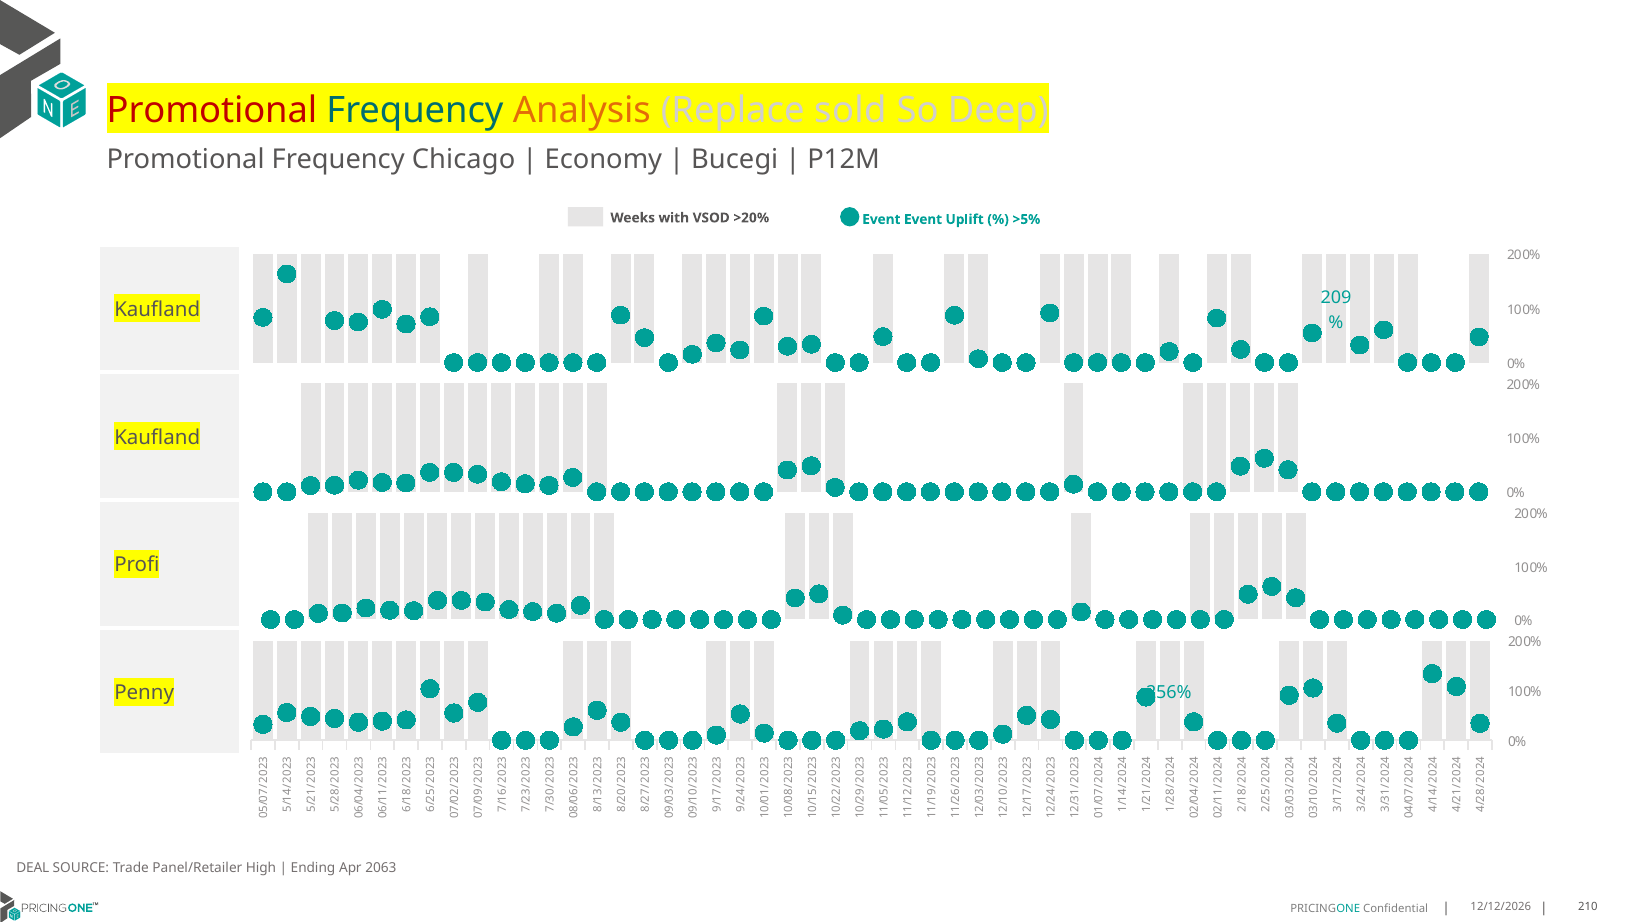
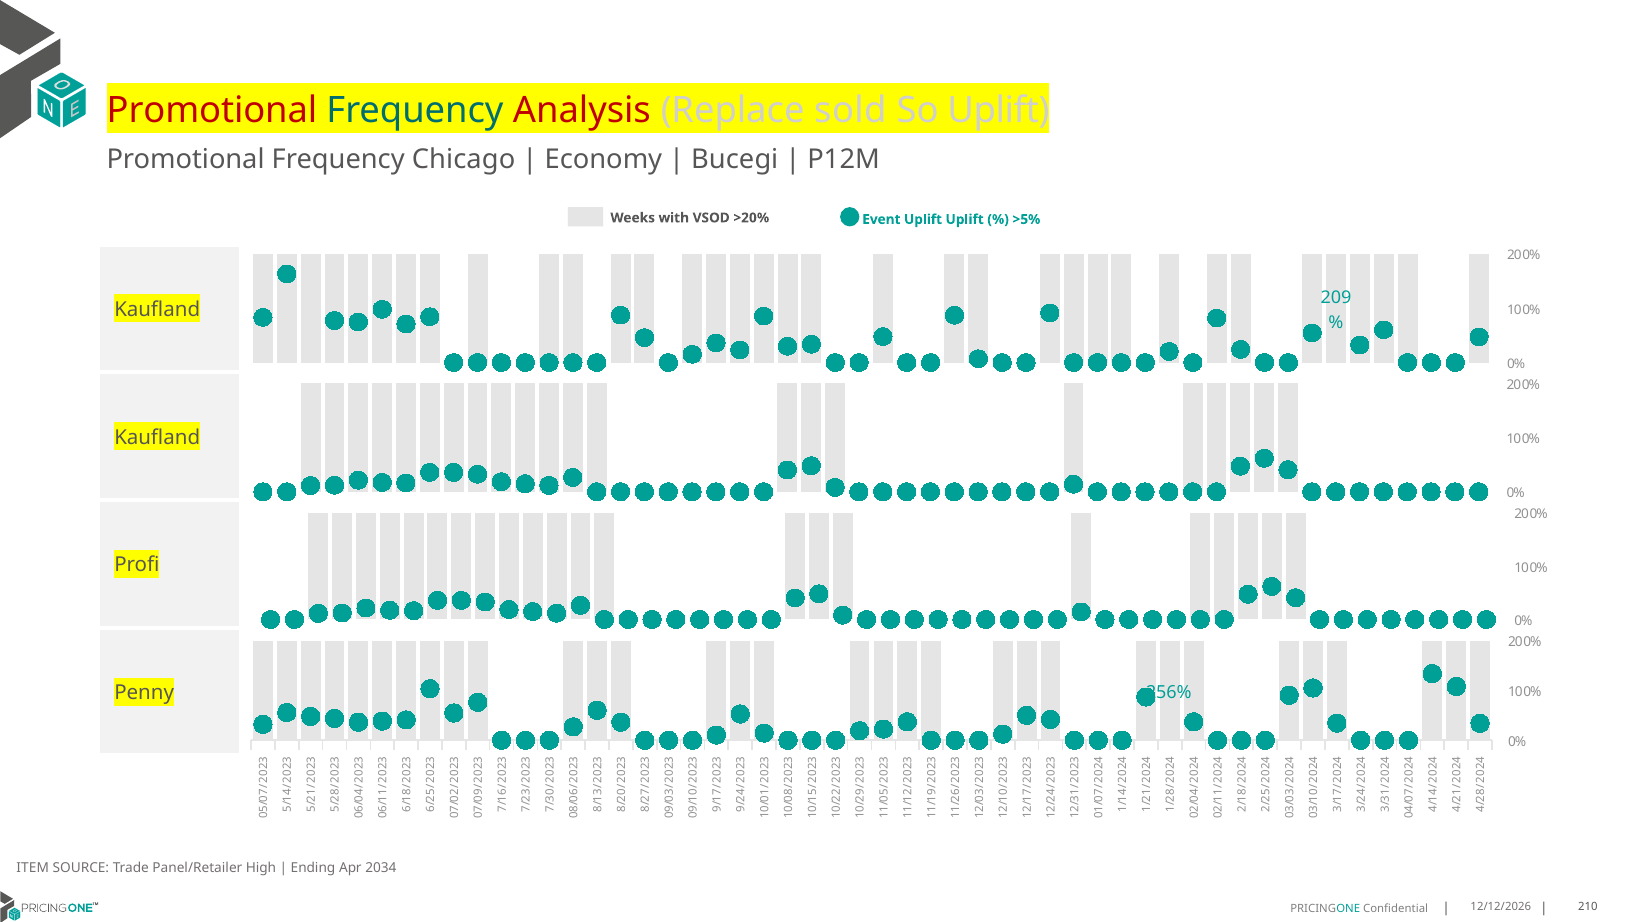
Analysis colour: orange -> red
So Deep: Deep -> Uplift
Event Event: Event -> Uplift
DEAL: DEAL -> ITEM
2063: 2063 -> 2034
